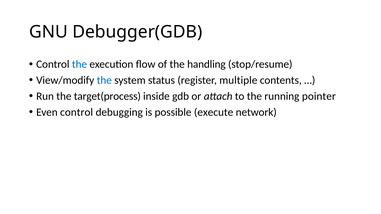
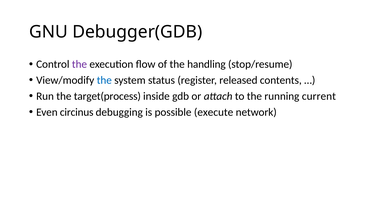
the at (79, 64) colour: blue -> purple
multiple: multiple -> released
pointer: pointer -> current
Even control: control -> circinus
